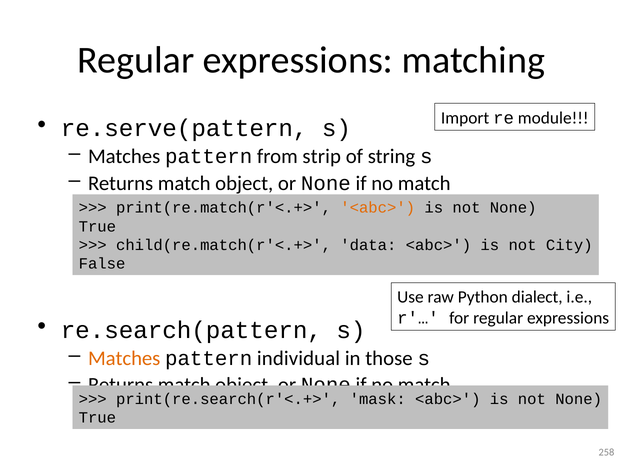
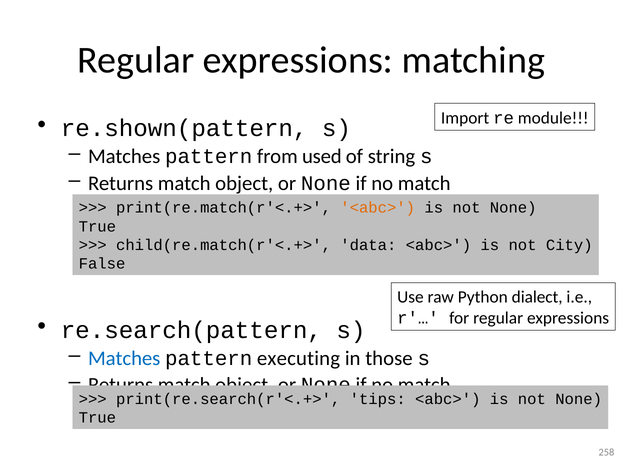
re.serve(pattern: re.serve(pattern -> re.shown(pattern
strip: strip -> used
Matches at (124, 358) colour: orange -> blue
individual: individual -> executing
mask: mask -> tips
